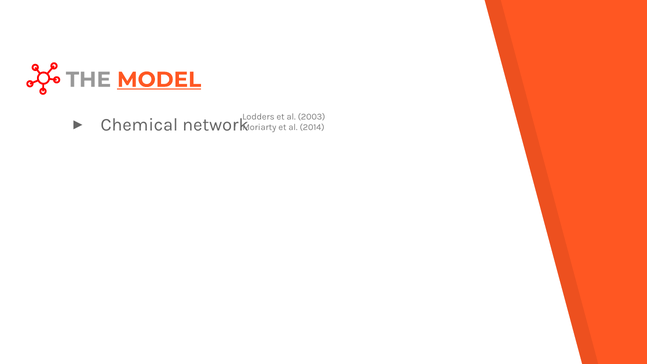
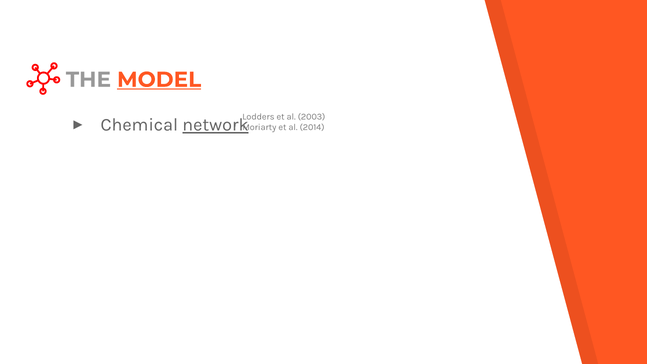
network underline: none -> present
